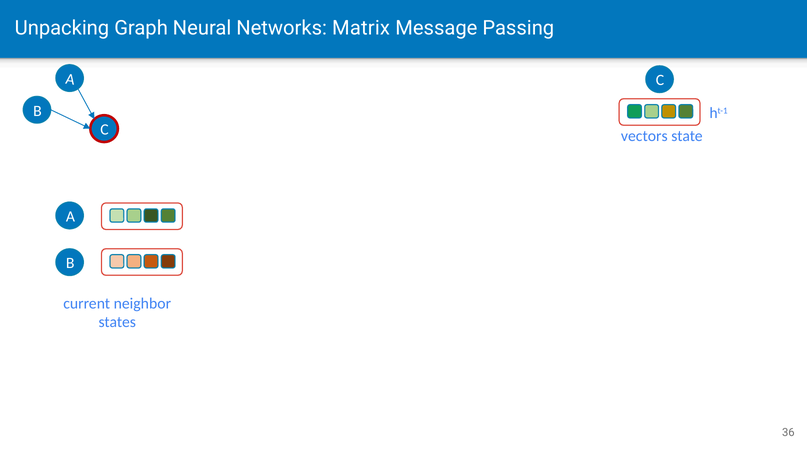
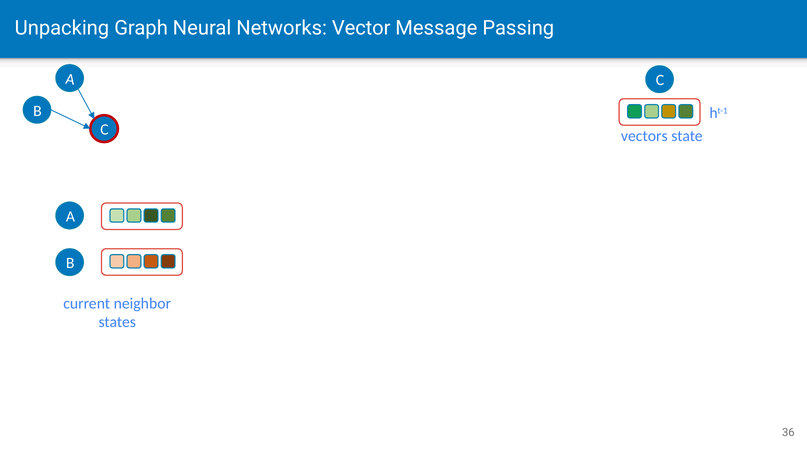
Matrix: Matrix -> Vector
